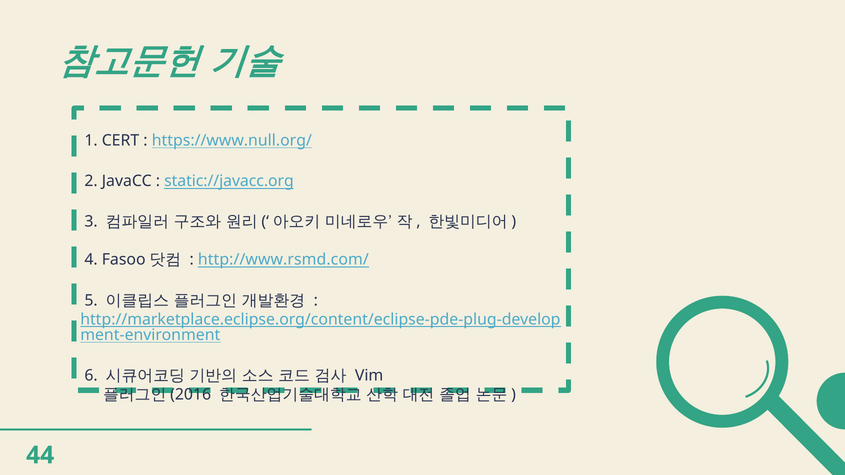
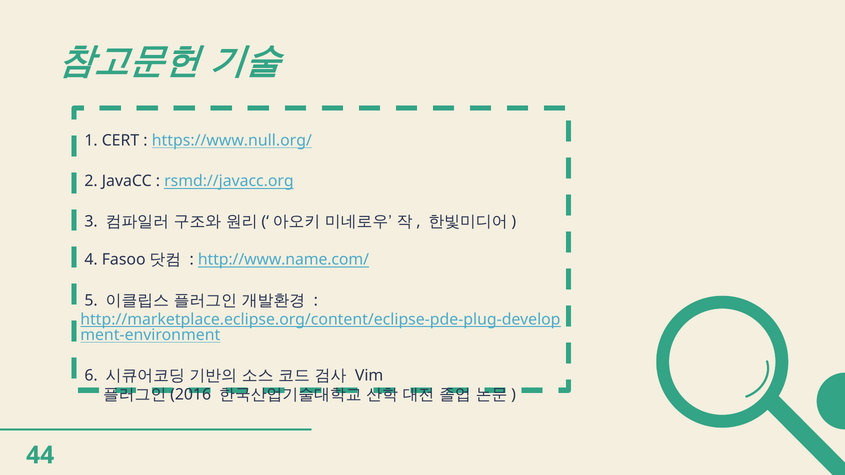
static://javacc.org: static://javacc.org -> rsmd://javacc.org
http://www.rsmd.com/: http://www.rsmd.com/ -> http://www.name.com/
